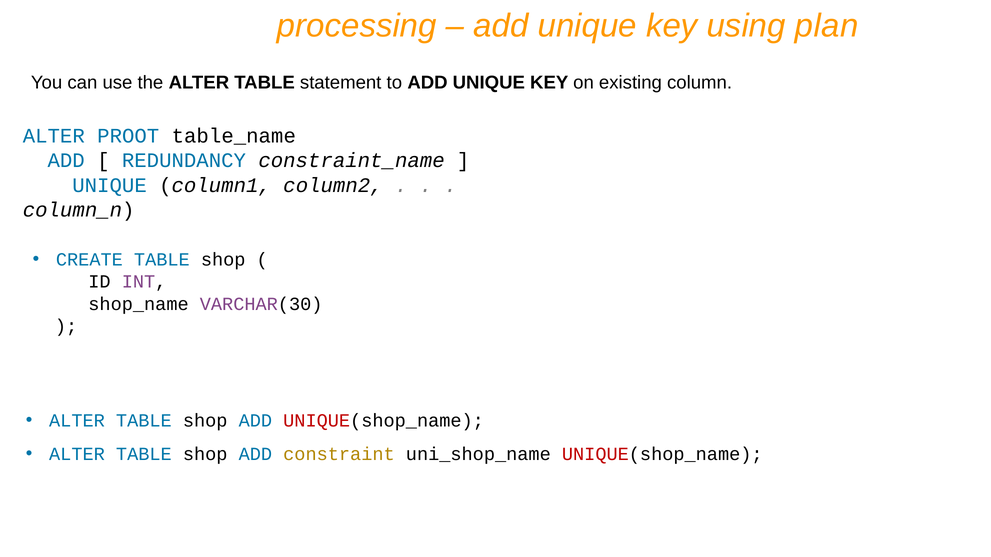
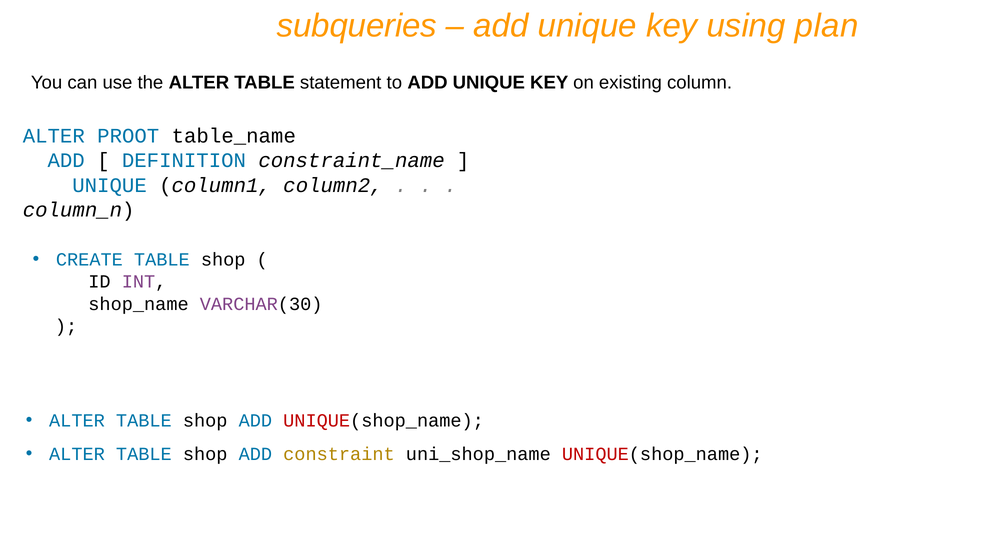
processing: processing -> subqueries
REDUNDANCY: REDUNDANCY -> DEFINITION
